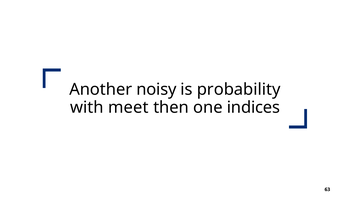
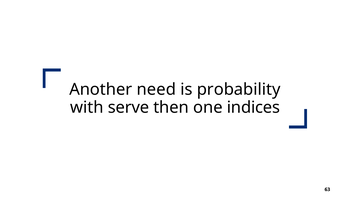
noisy: noisy -> need
meet: meet -> serve
